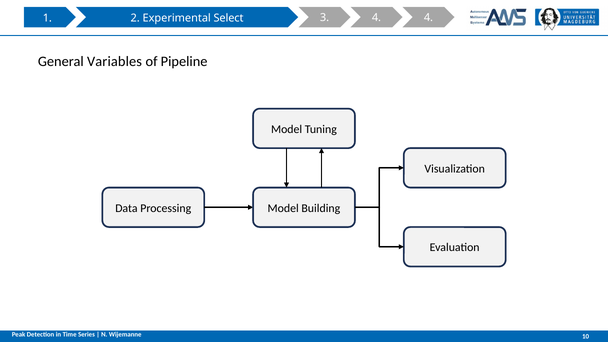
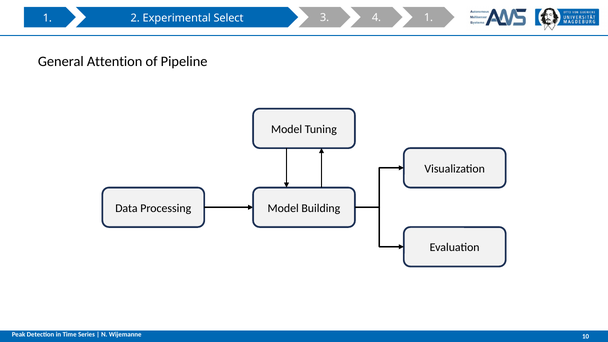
4 4: 4 -> 1
Variables: Variables -> Attention
